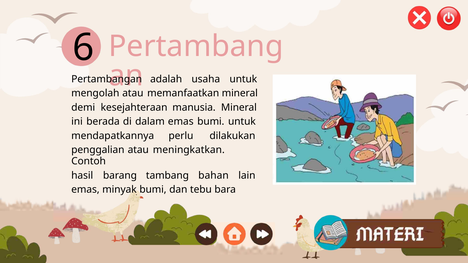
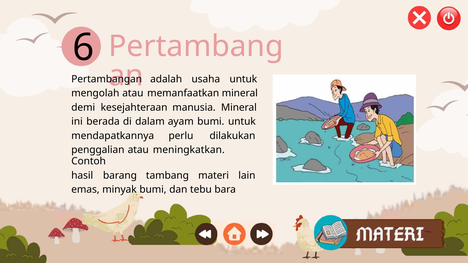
dalam emas: emas -> ayam
bahan: bahan -> materi
